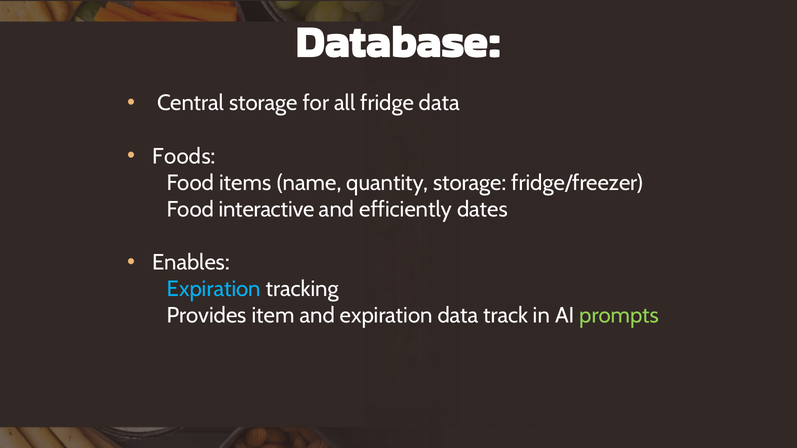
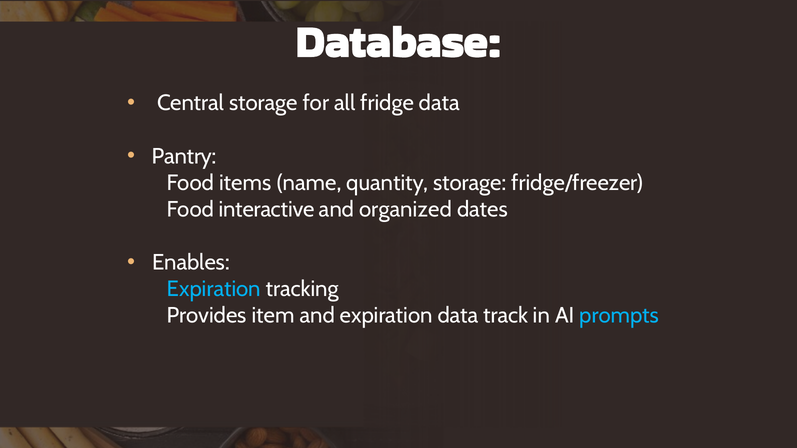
Foods: Foods -> Pantry
efficiently: efficiently -> organized
prompts colour: light green -> light blue
